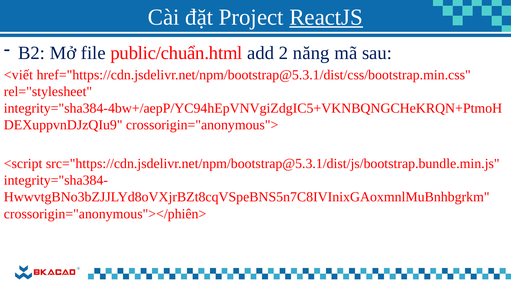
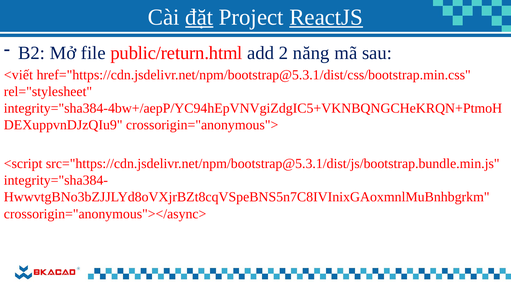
đặt underline: none -> present
public/chuẩn.html: public/chuẩn.html -> public/return.html
crossorigin="anonymous"></phiên>: crossorigin="anonymous"></phiên> -> crossorigin="anonymous"></async>
